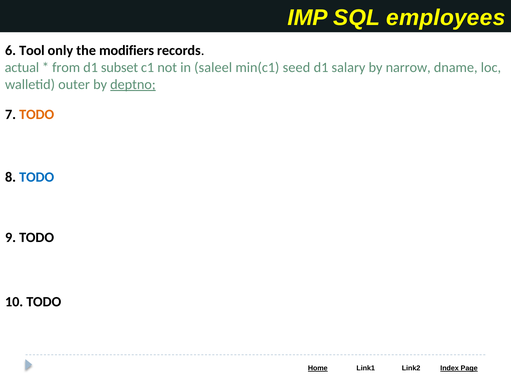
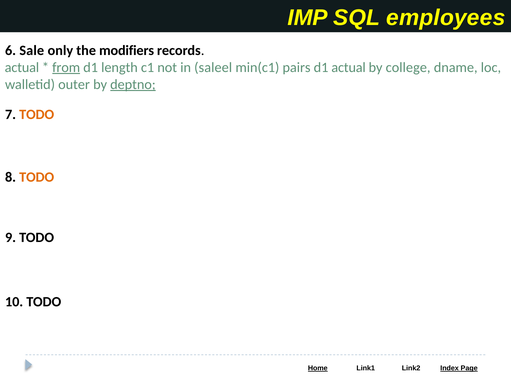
Tool: Tool -> Sale
from underline: none -> present
subset: subset -> length
seed: seed -> pairs
d1 salary: salary -> actual
narrow: narrow -> college
TODO at (37, 177) colour: blue -> orange
